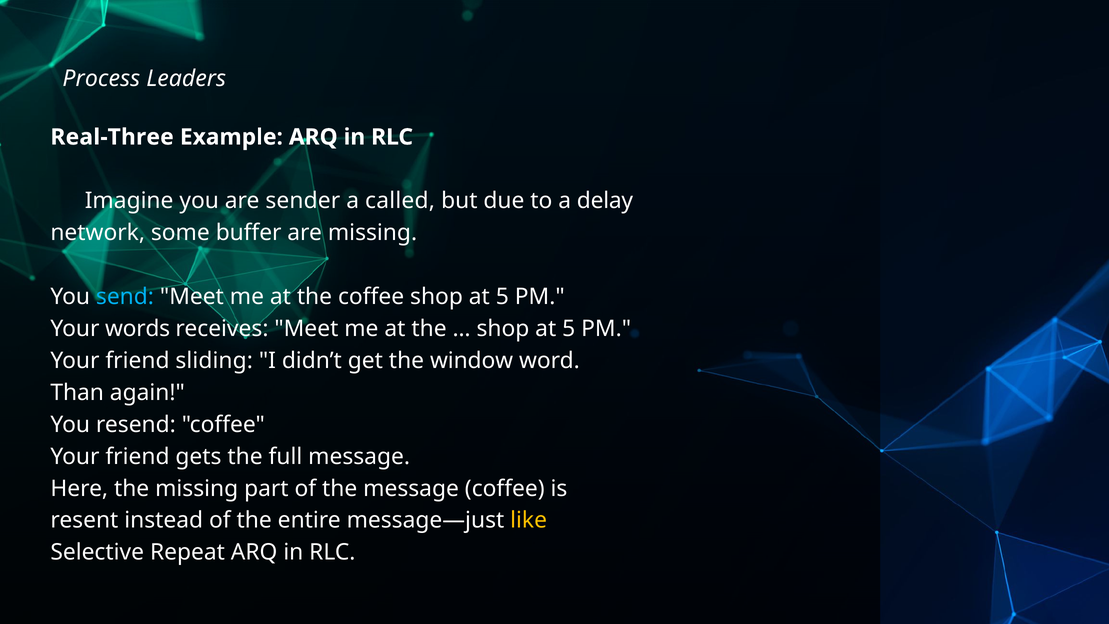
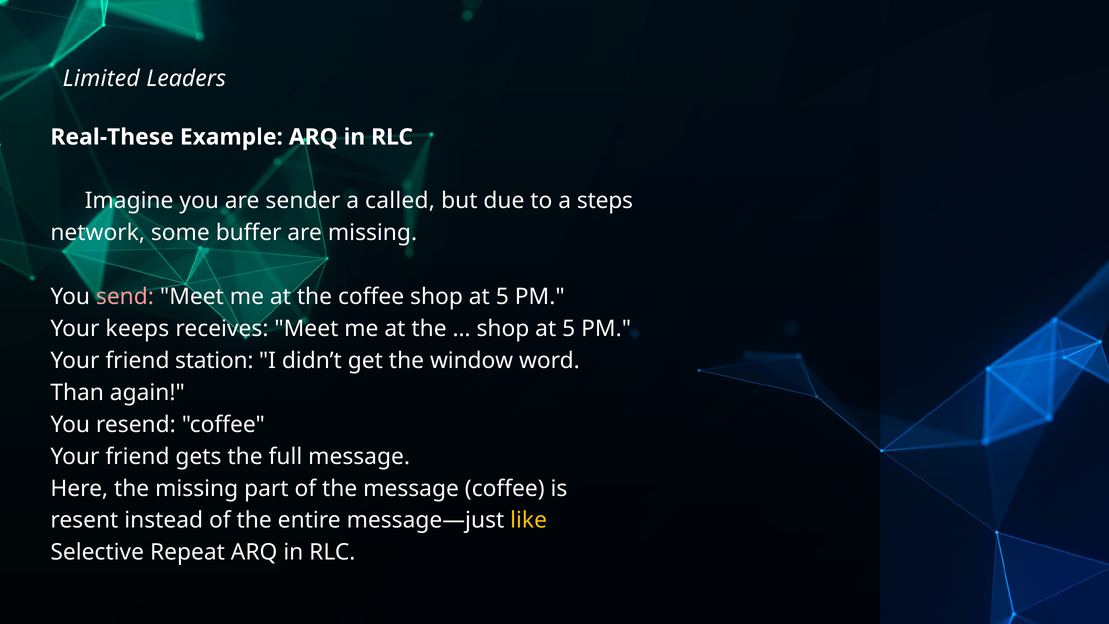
Process: Process -> Limited
Real-Three: Real-Three -> Real-These
delay: delay -> steps
send colour: light blue -> pink
words: words -> keeps
sliding: sliding -> station
